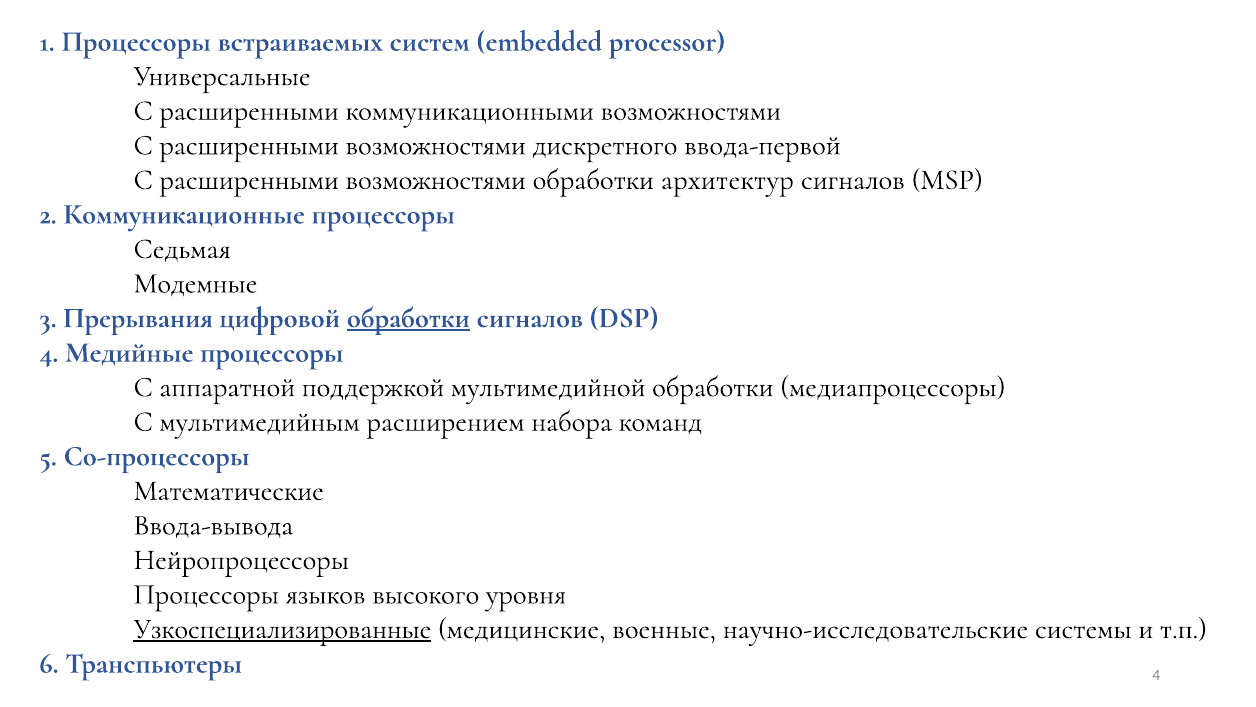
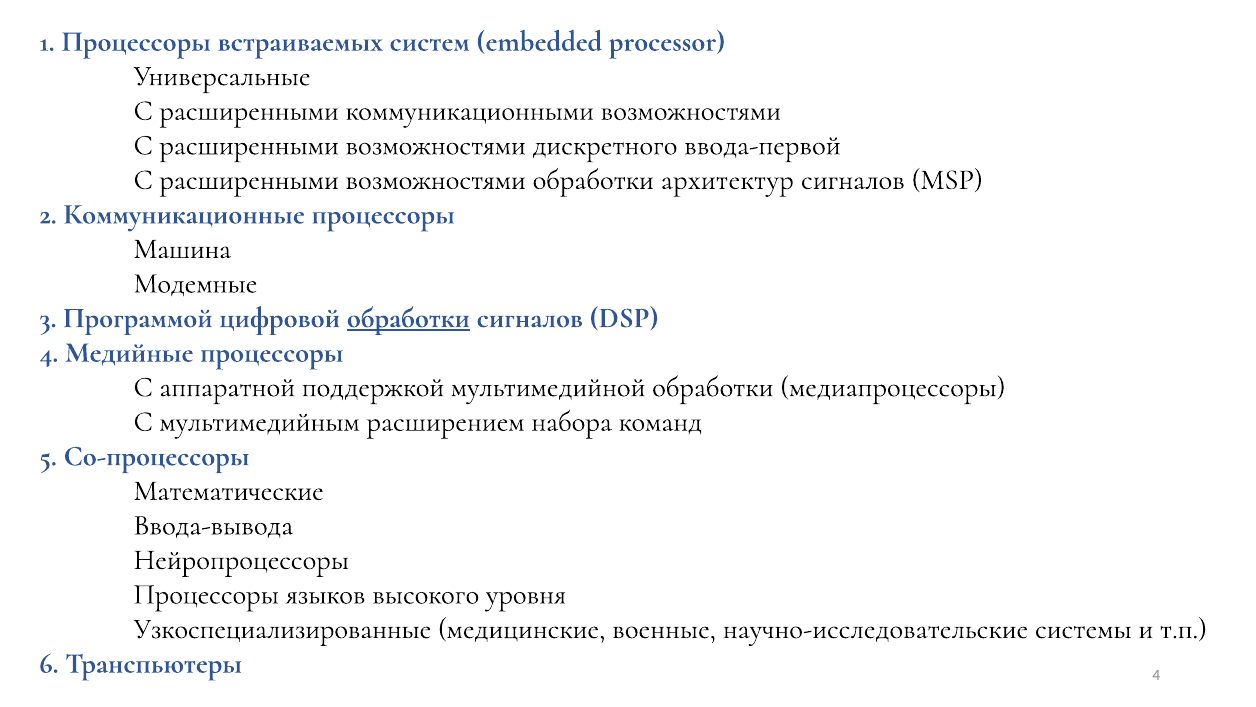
Седьмая: Седьмая -> Машина
Прерывания: Прерывания -> Программой
Узкоспециализированные underline: present -> none
